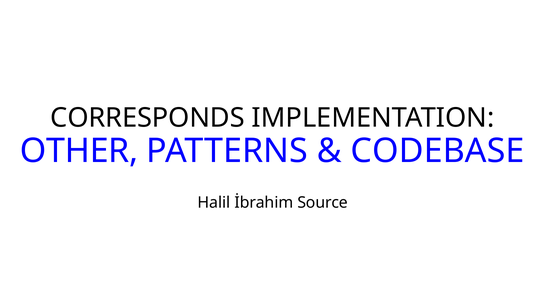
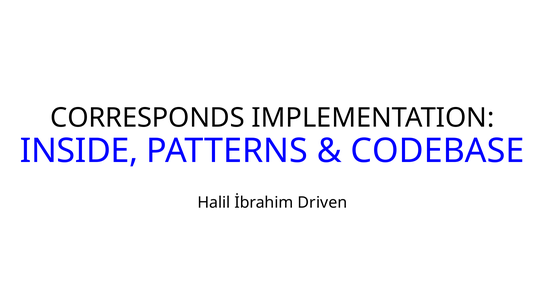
OTHER: OTHER -> INSIDE
Source: Source -> Driven
